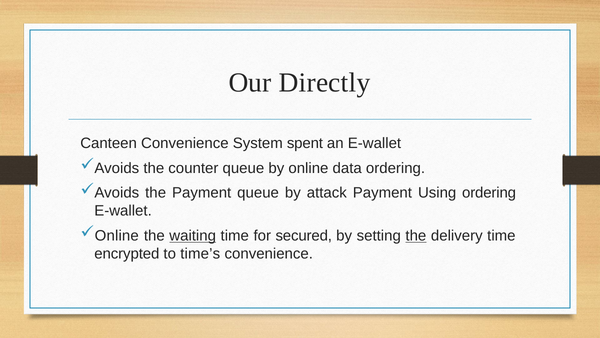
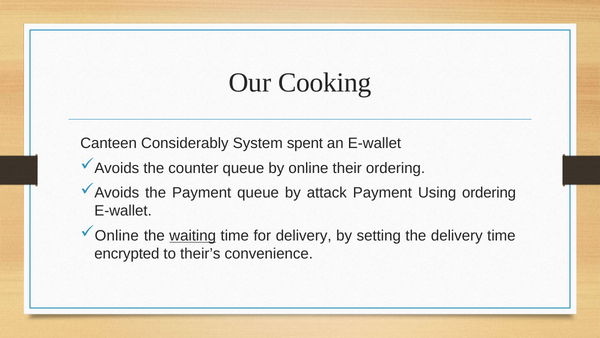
Directly: Directly -> Cooking
Canteen Convenience: Convenience -> Considerably
data: data -> their
for secured: secured -> delivery
the at (416, 235) underline: present -> none
time’s: time’s -> their’s
